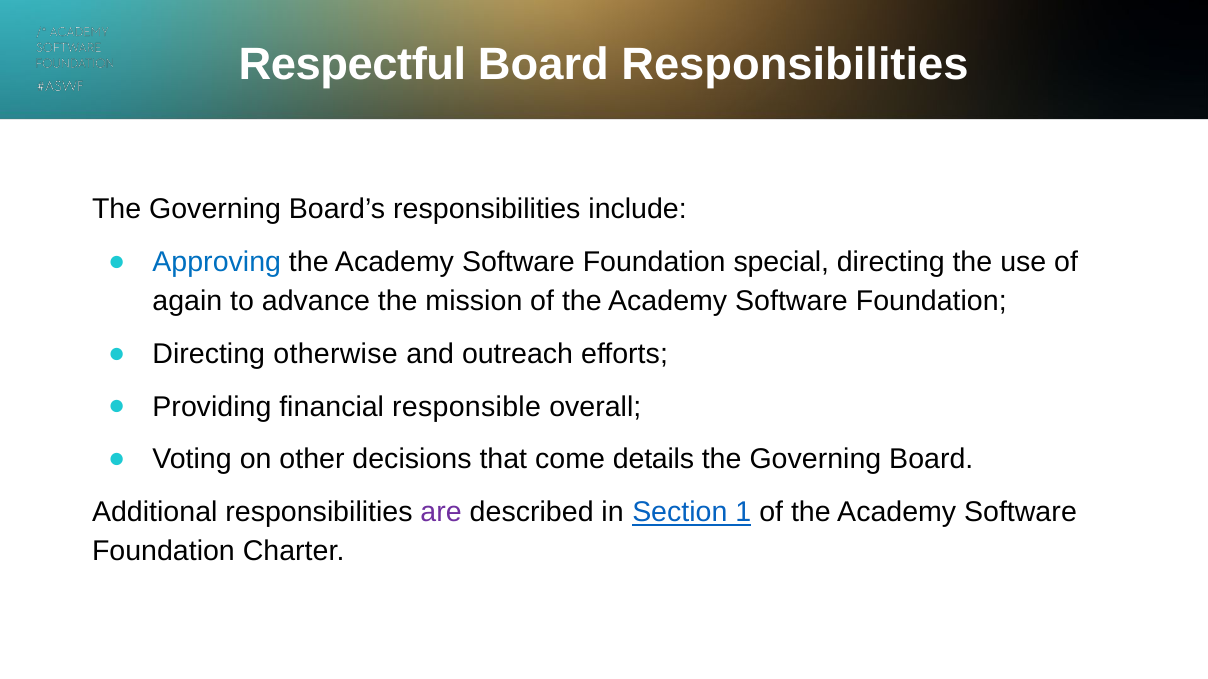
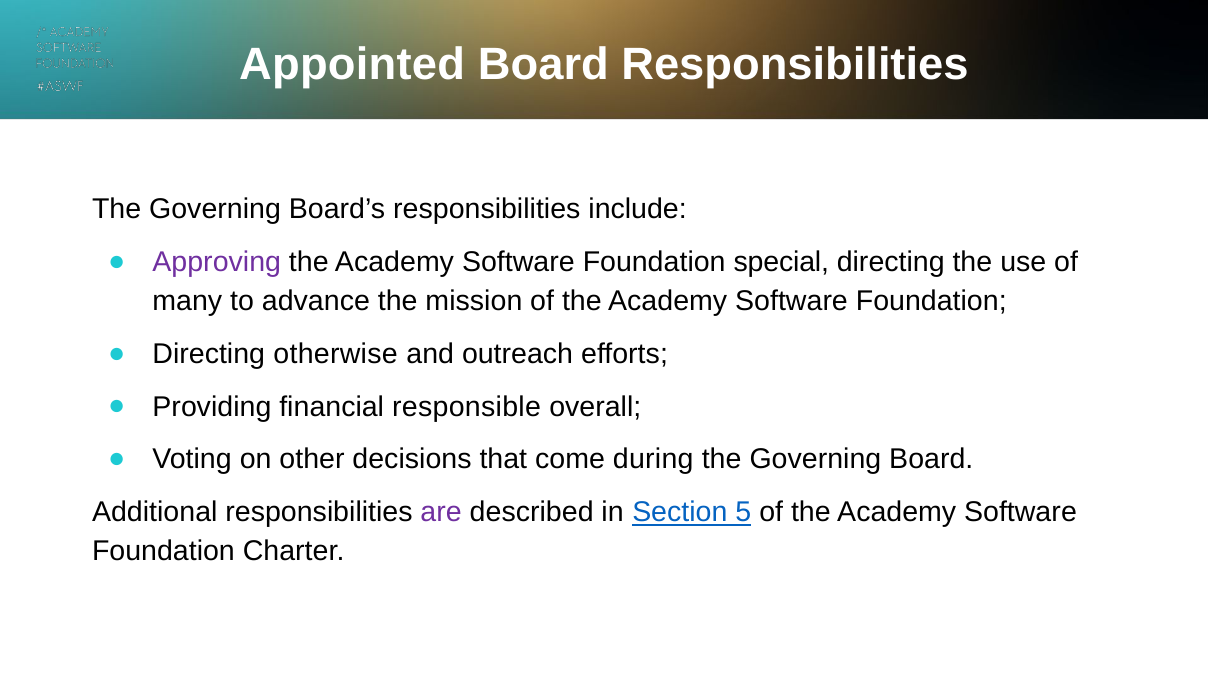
Respectful: Respectful -> Appointed
Approving colour: blue -> purple
again: again -> many
details: details -> during
1: 1 -> 5
